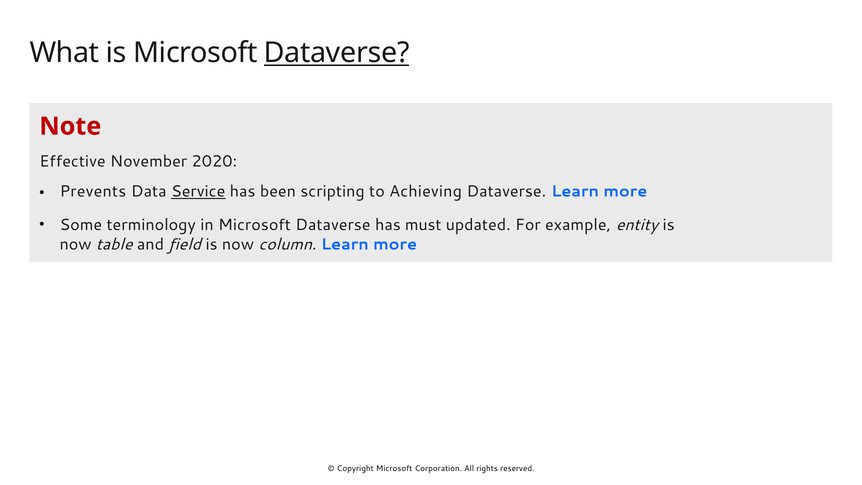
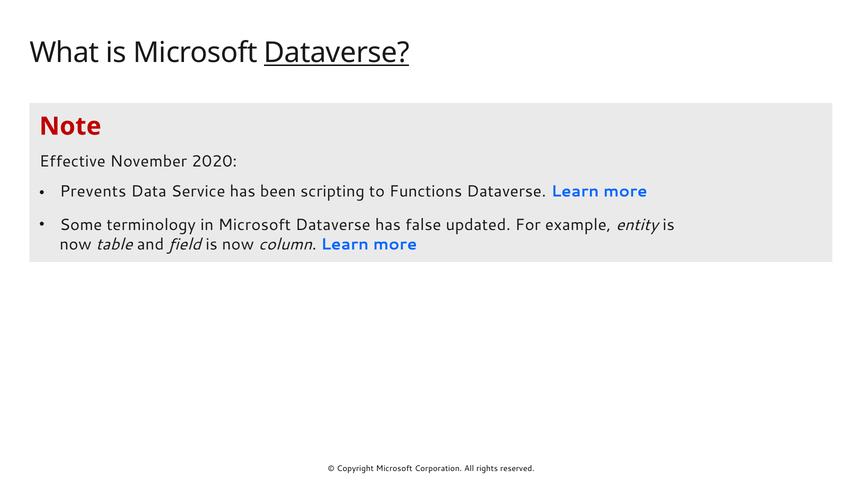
Service underline: present -> none
Achieving: Achieving -> Functions
must: must -> false
